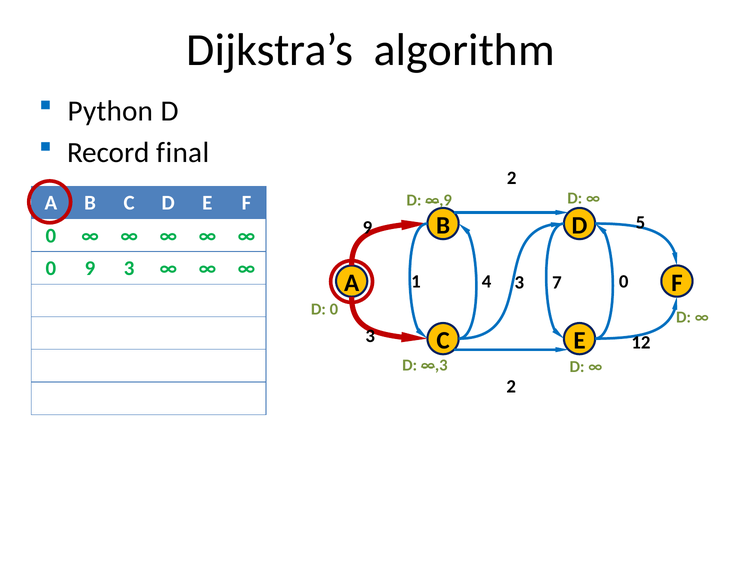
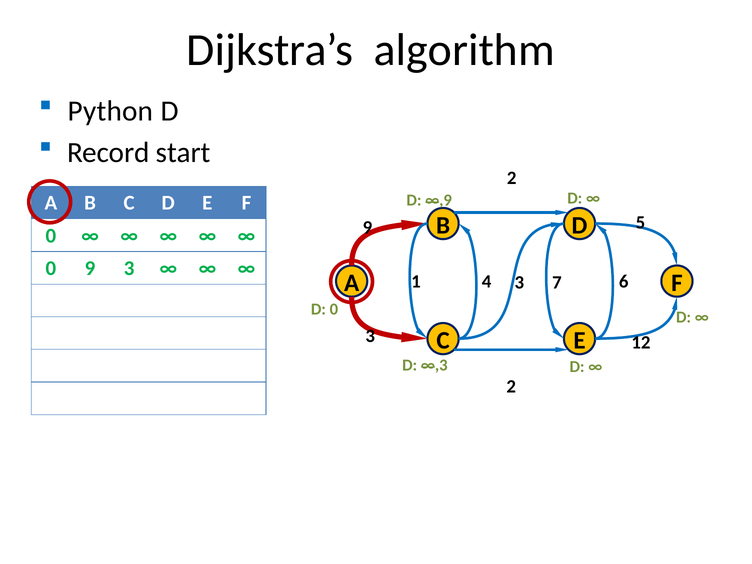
final: final -> start
7 0: 0 -> 6
